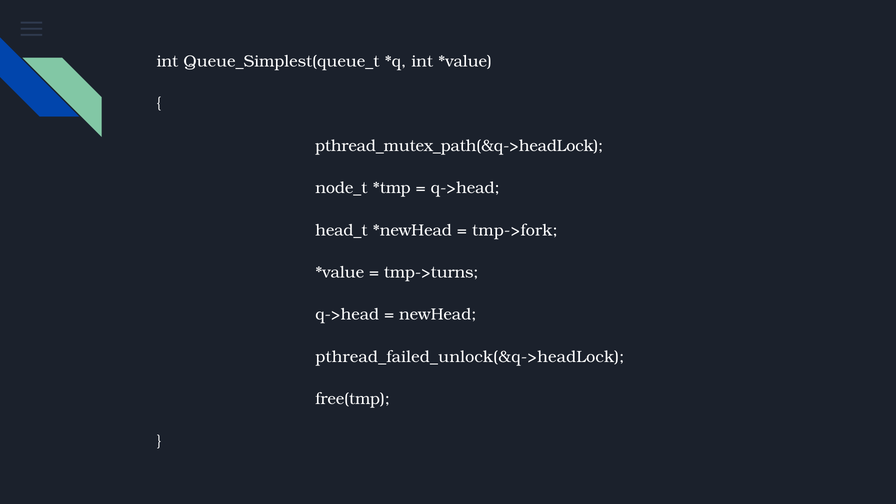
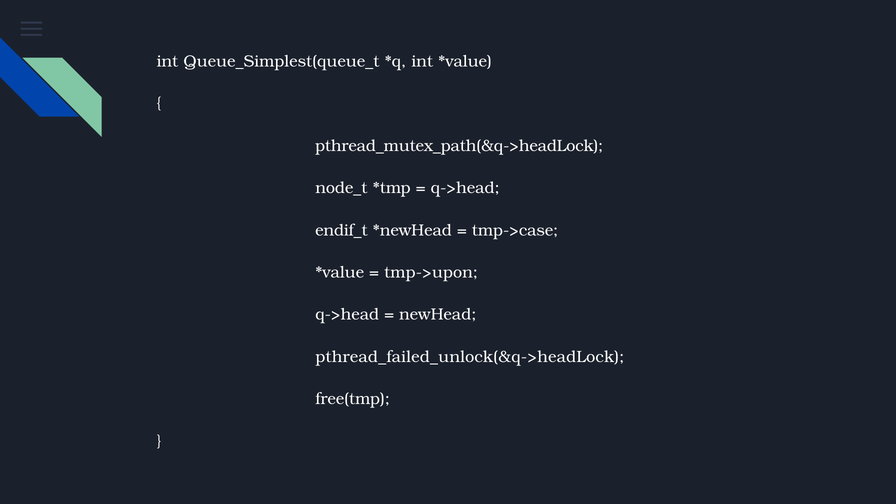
head_t: head_t -> endif_t
tmp->fork: tmp->fork -> tmp->case
tmp->turns: tmp->turns -> tmp->upon
